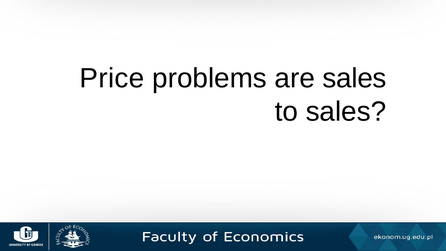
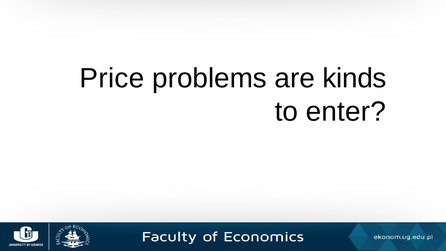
are sales: sales -> kinds
to sales: sales -> enter
